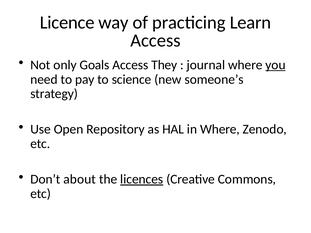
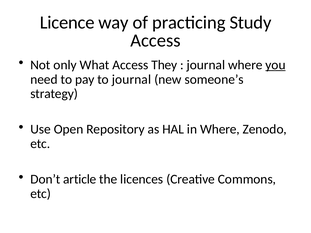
Learn: Learn -> Study
Goals: Goals -> What
to science: science -> journal
about: about -> article
licences underline: present -> none
